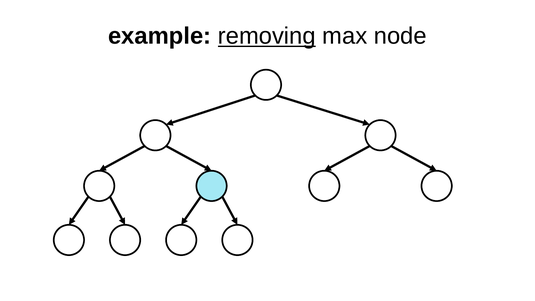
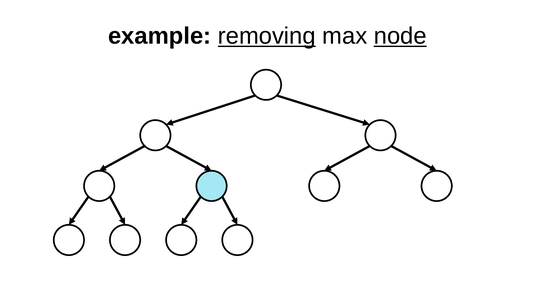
node underline: none -> present
